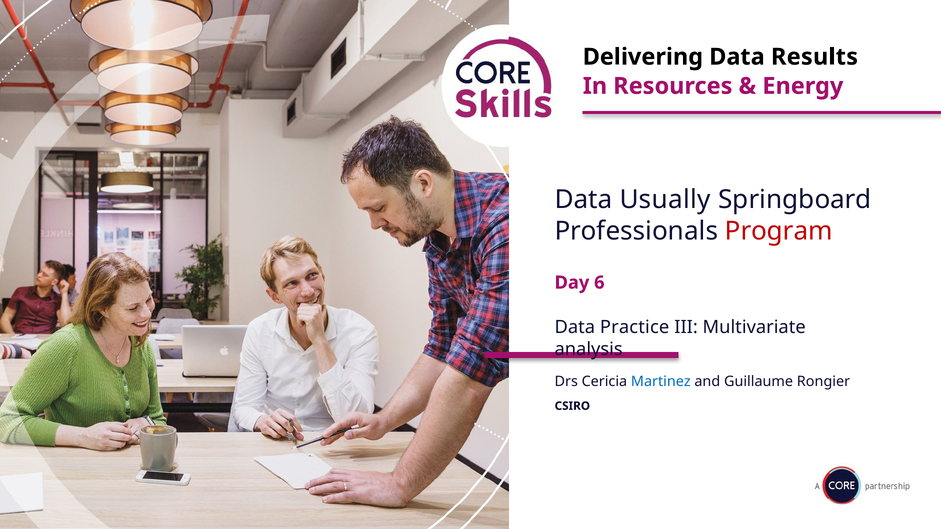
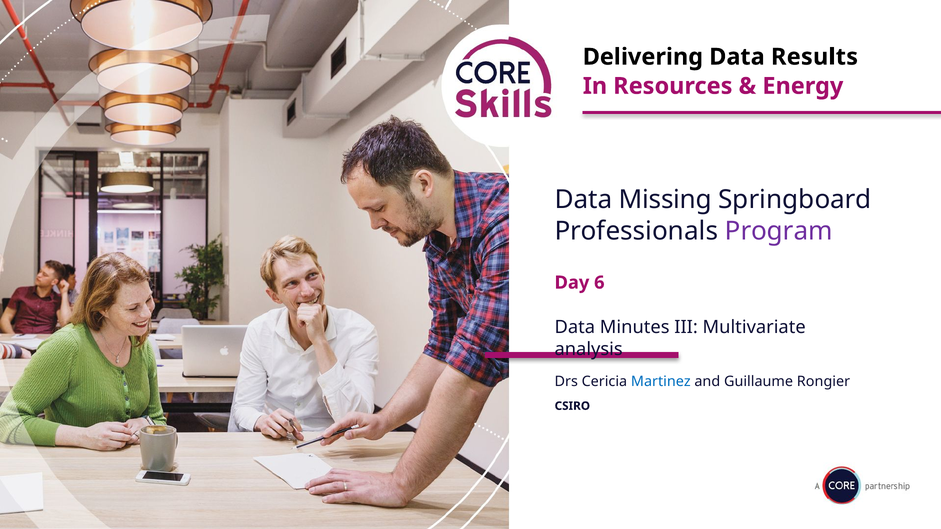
Usually: Usually -> Missing
Program colour: red -> purple
Practice: Practice -> Minutes
